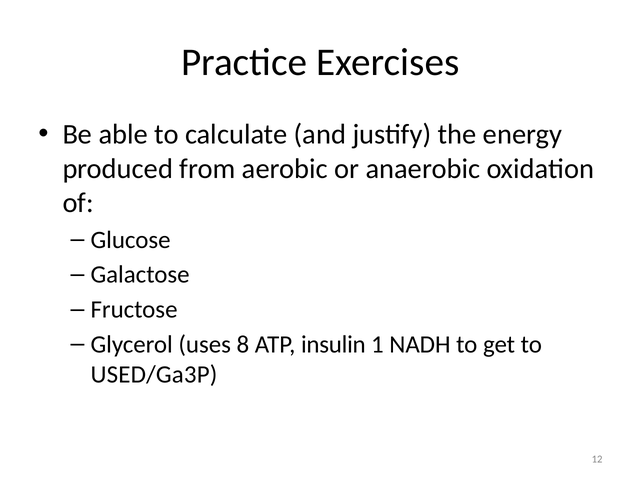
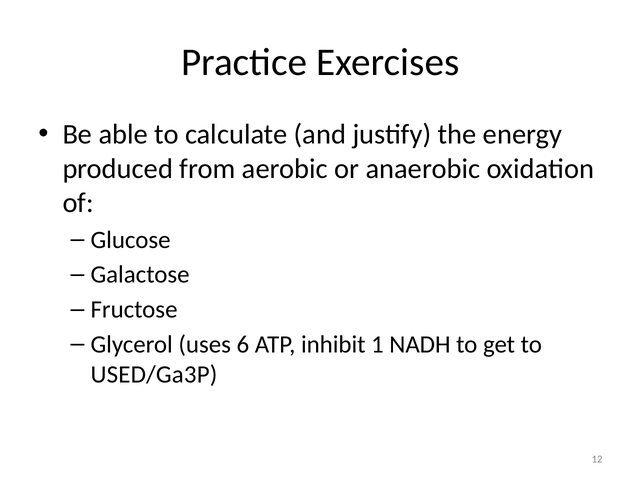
8: 8 -> 6
insulin: insulin -> inhibit
